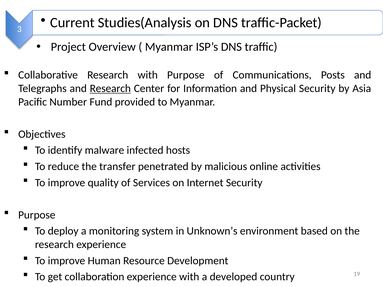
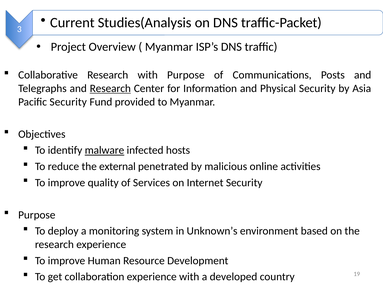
Pacific Number: Number -> Security
malware underline: none -> present
transfer: transfer -> external
